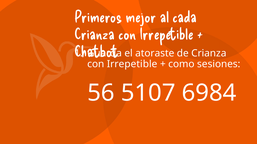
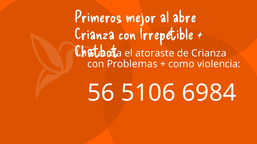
cada: cada -> abre
Irrepetible at (132, 64): Irrepetible -> Problemas
sesiones: sesiones -> violencia
5107: 5107 -> 5106
